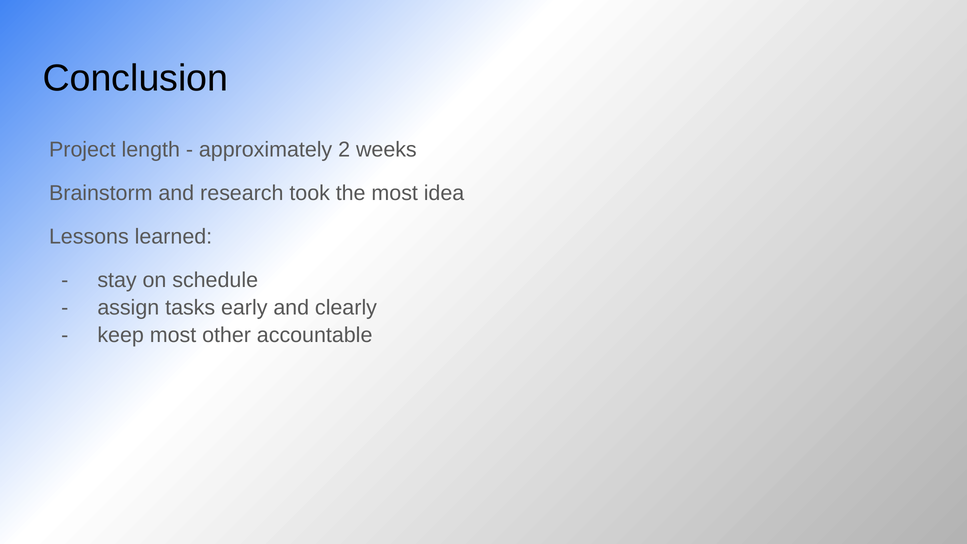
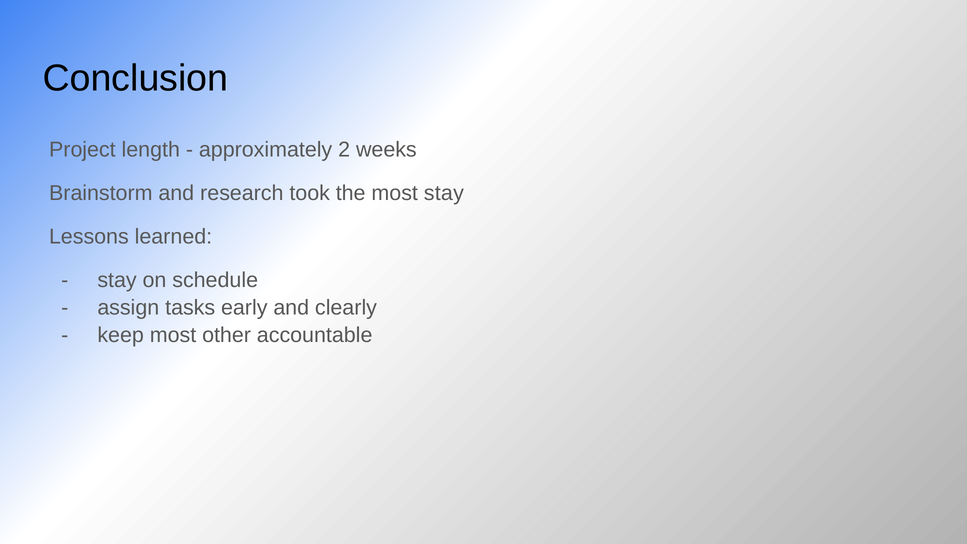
most idea: idea -> stay
